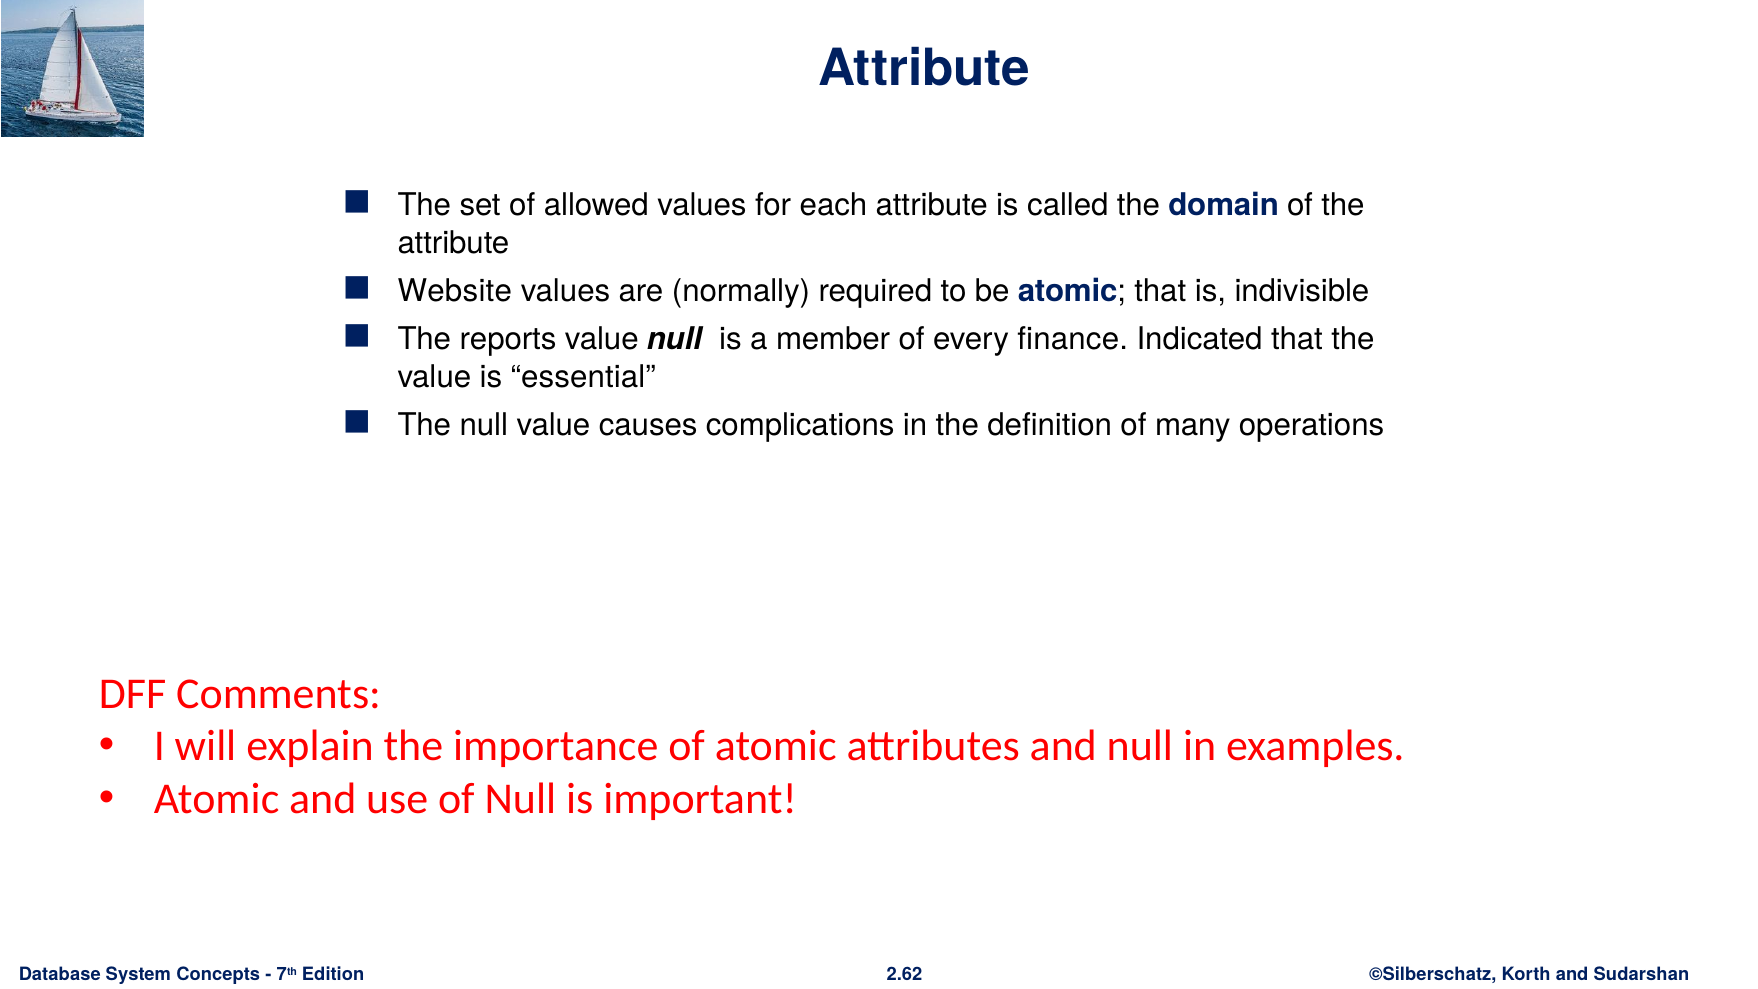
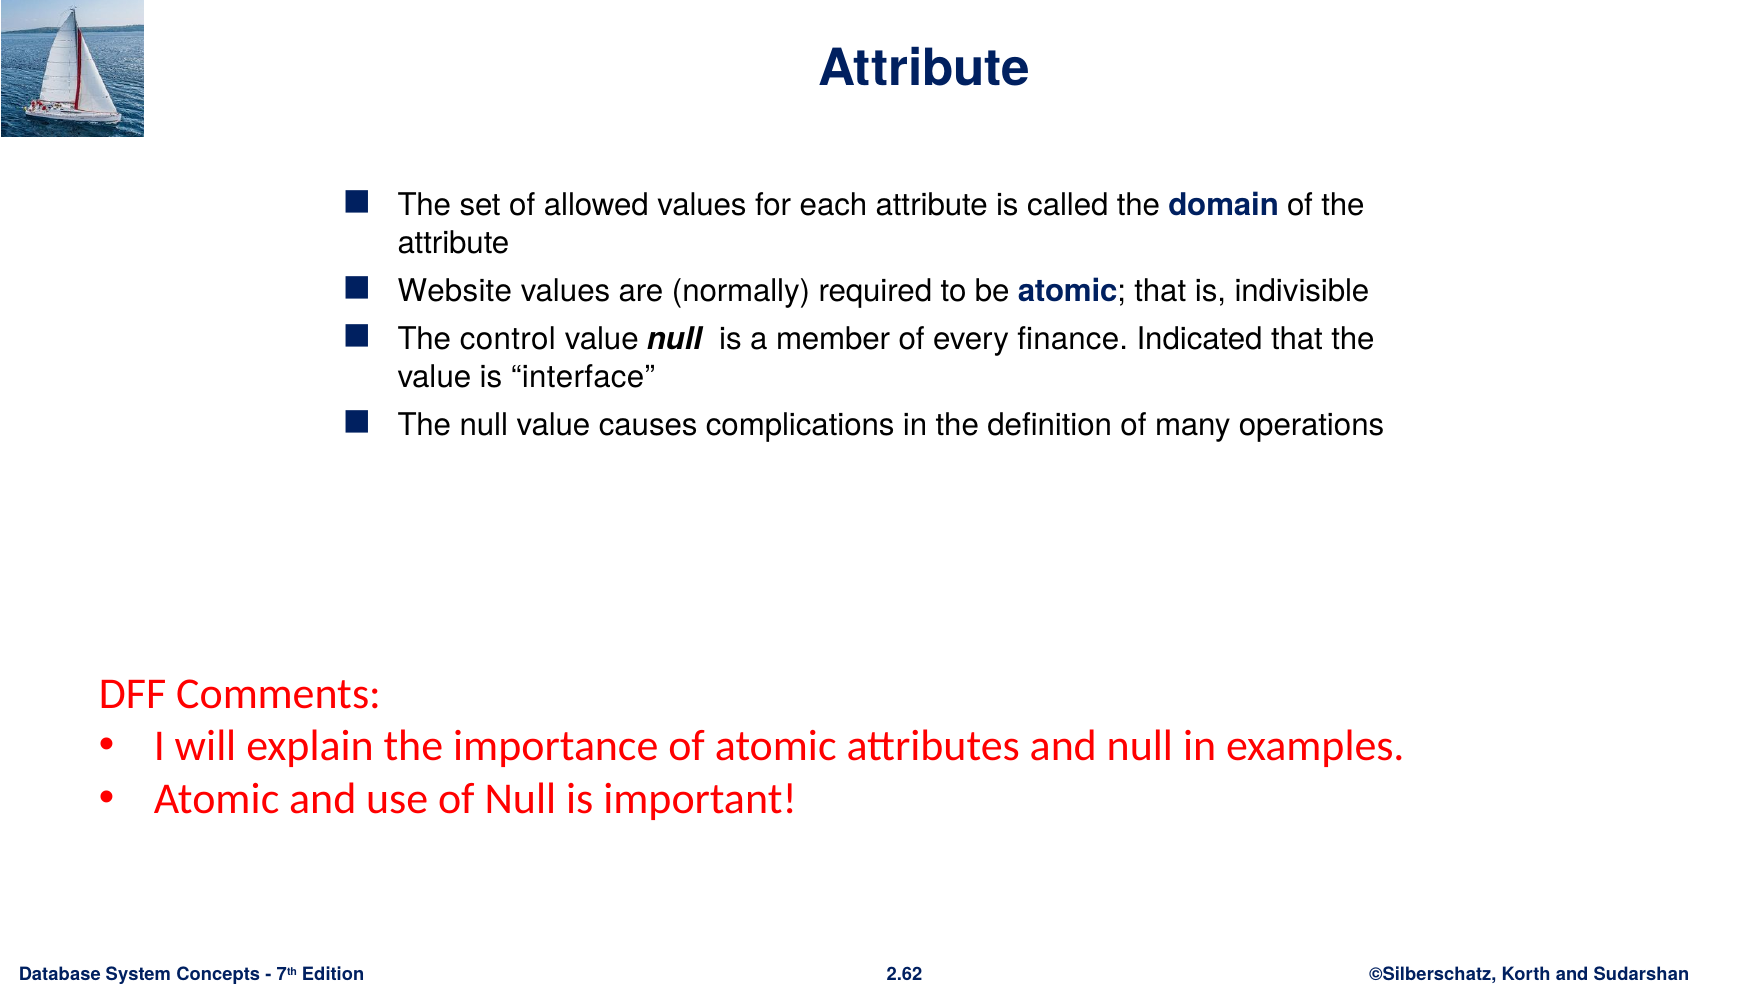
reports: reports -> control
essential: essential -> interface
